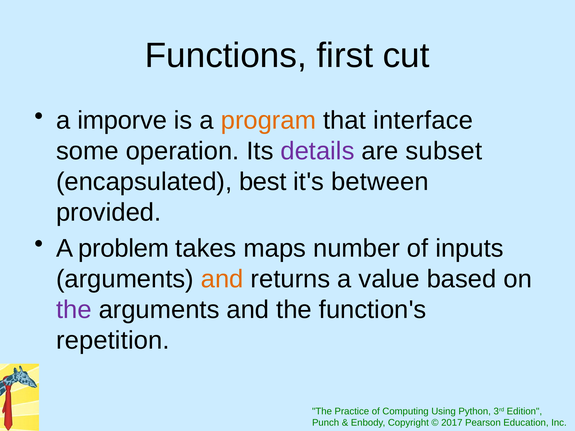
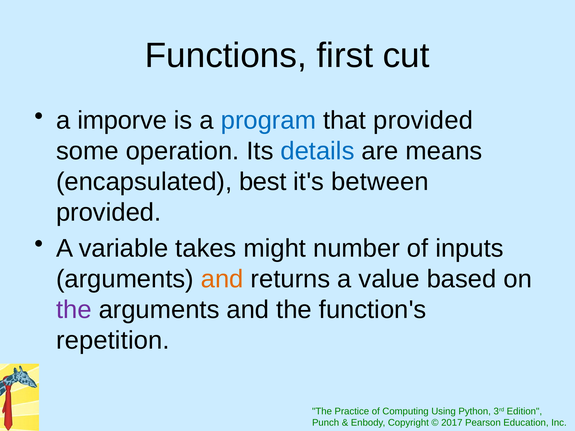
program colour: orange -> blue
that interface: interface -> provided
details colour: purple -> blue
subset: subset -> means
problem: problem -> variable
maps: maps -> might
